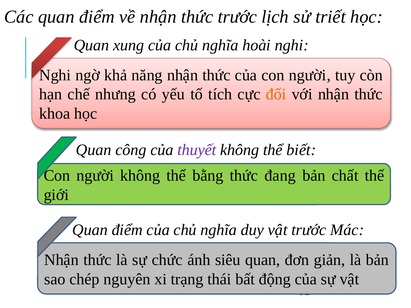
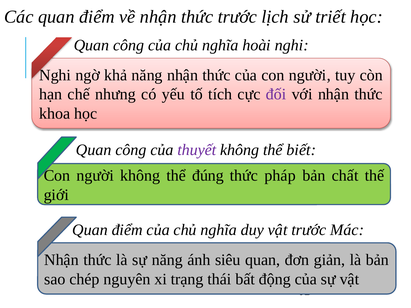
xung at (129, 45): xung -> công
đối colour: orange -> purple
bằng: bằng -> đúng
đang: đang -> pháp
sự chức: chức -> năng
